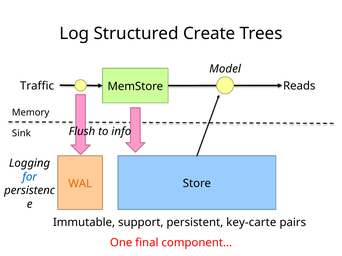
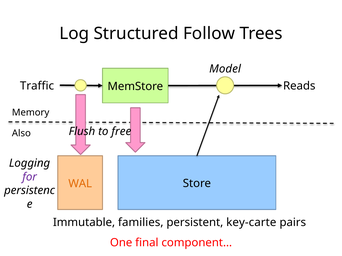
Create: Create -> Follow
info: info -> free
Sink: Sink -> Also
for colour: blue -> purple
support: support -> families
